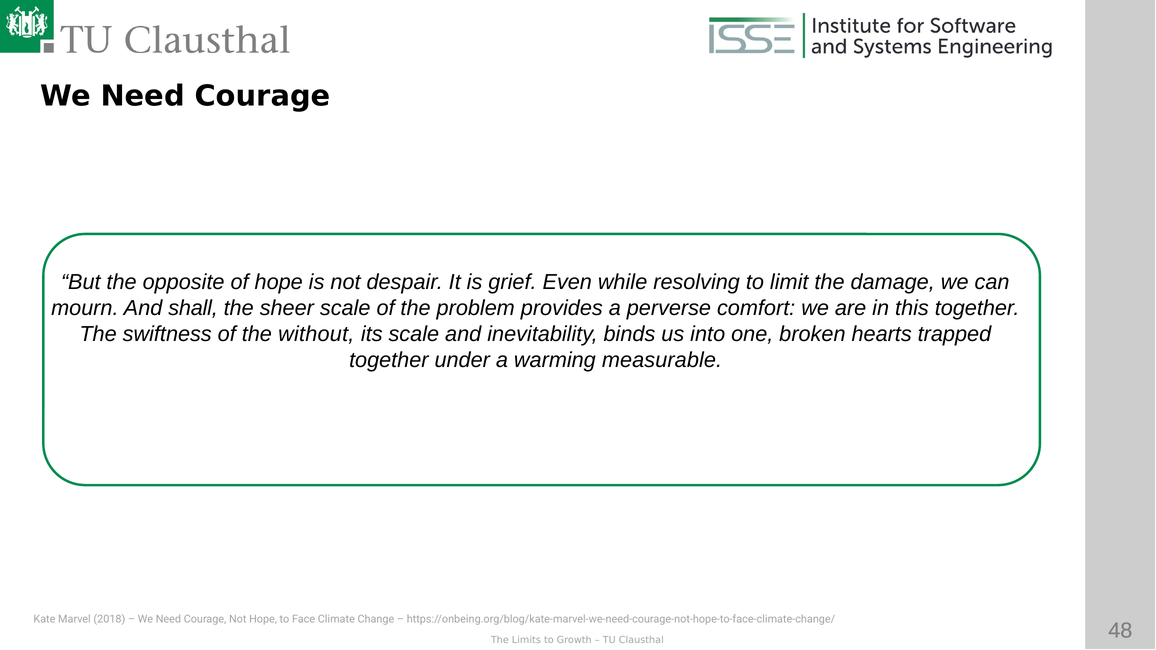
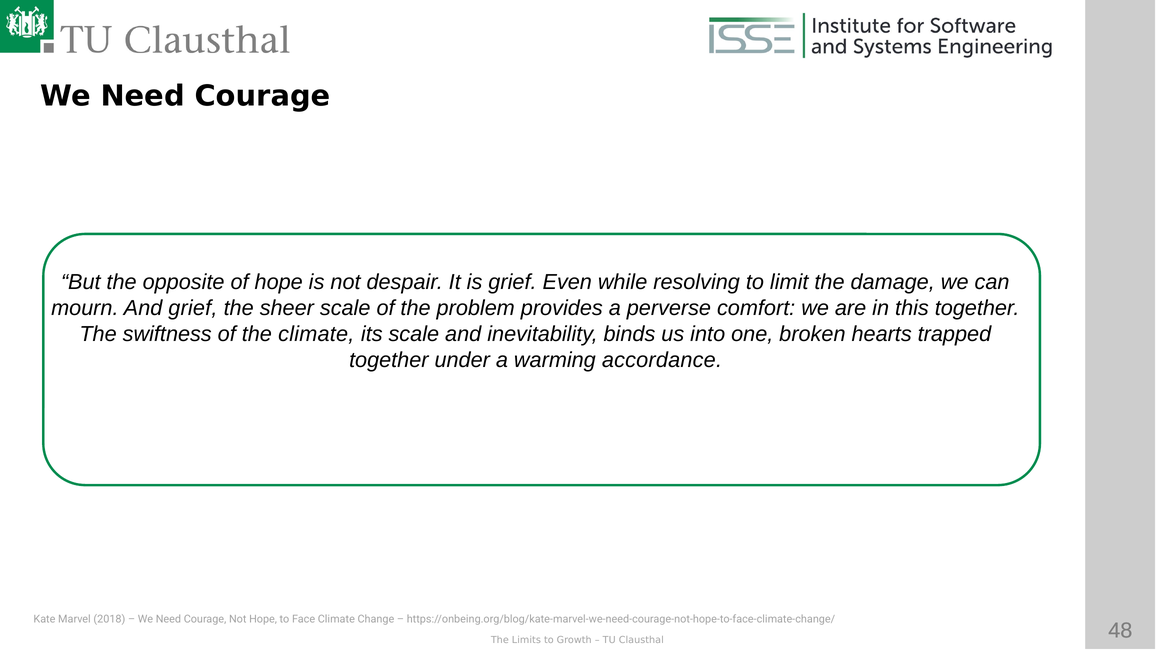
And shall: shall -> grief
the without: without -> climate
measurable: measurable -> accordance
